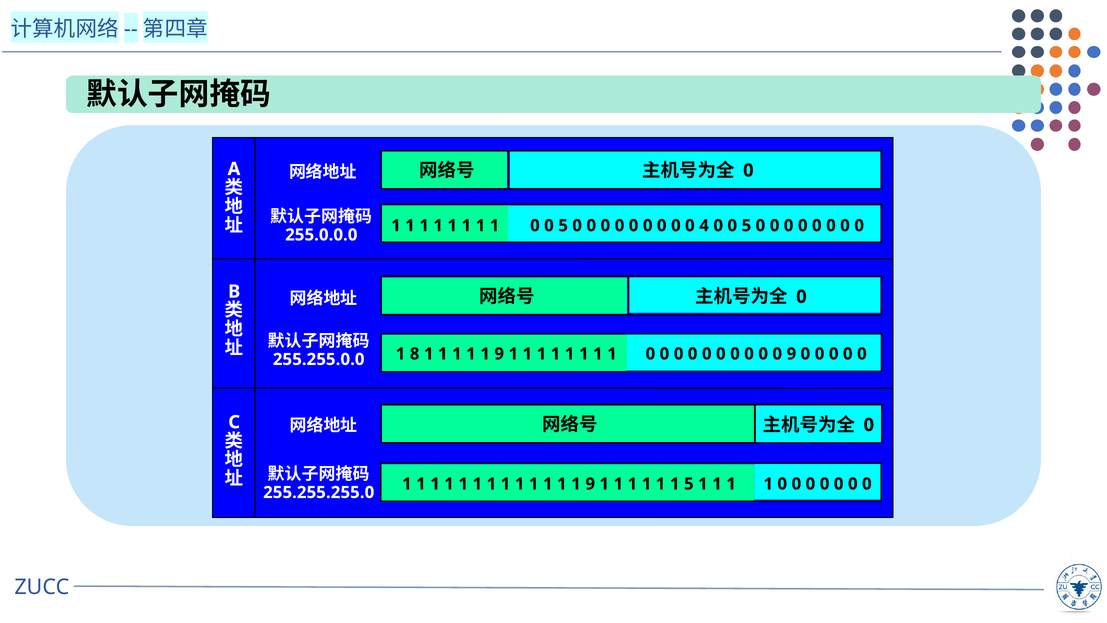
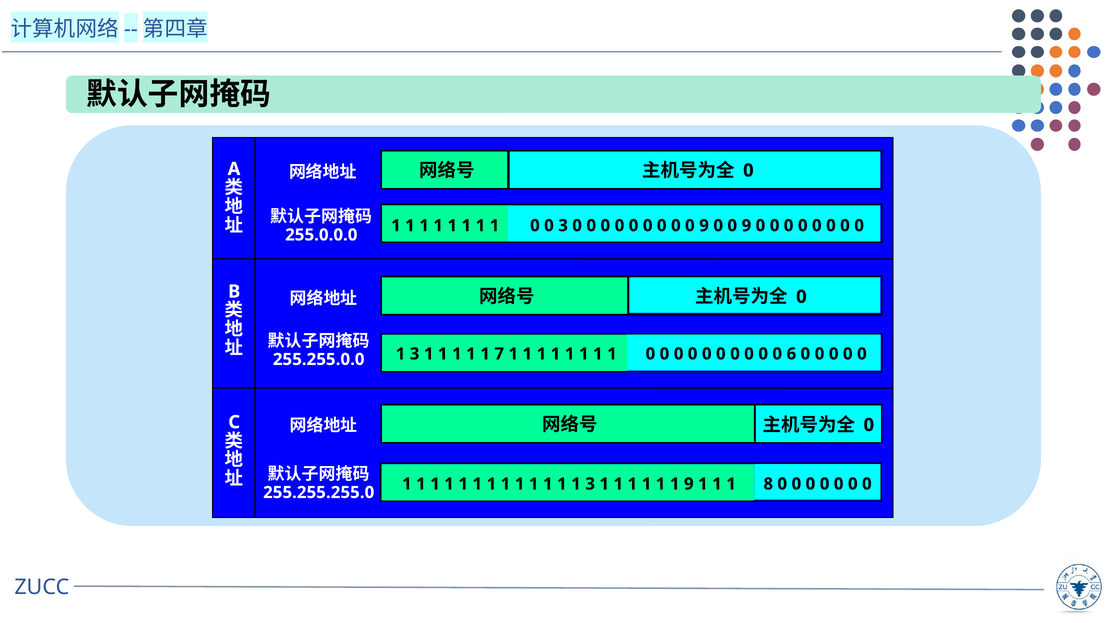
1 0 0 5: 5 -> 3
0 0 0 4: 4 -> 9
5 at (746, 226): 5 -> 9
8 at (415, 354): 8 -> 3
9 at (499, 354): 9 -> 7
0 9: 9 -> 6
9 at (590, 484): 9 -> 3
1 5: 5 -> 9
1 at (768, 484): 1 -> 8
